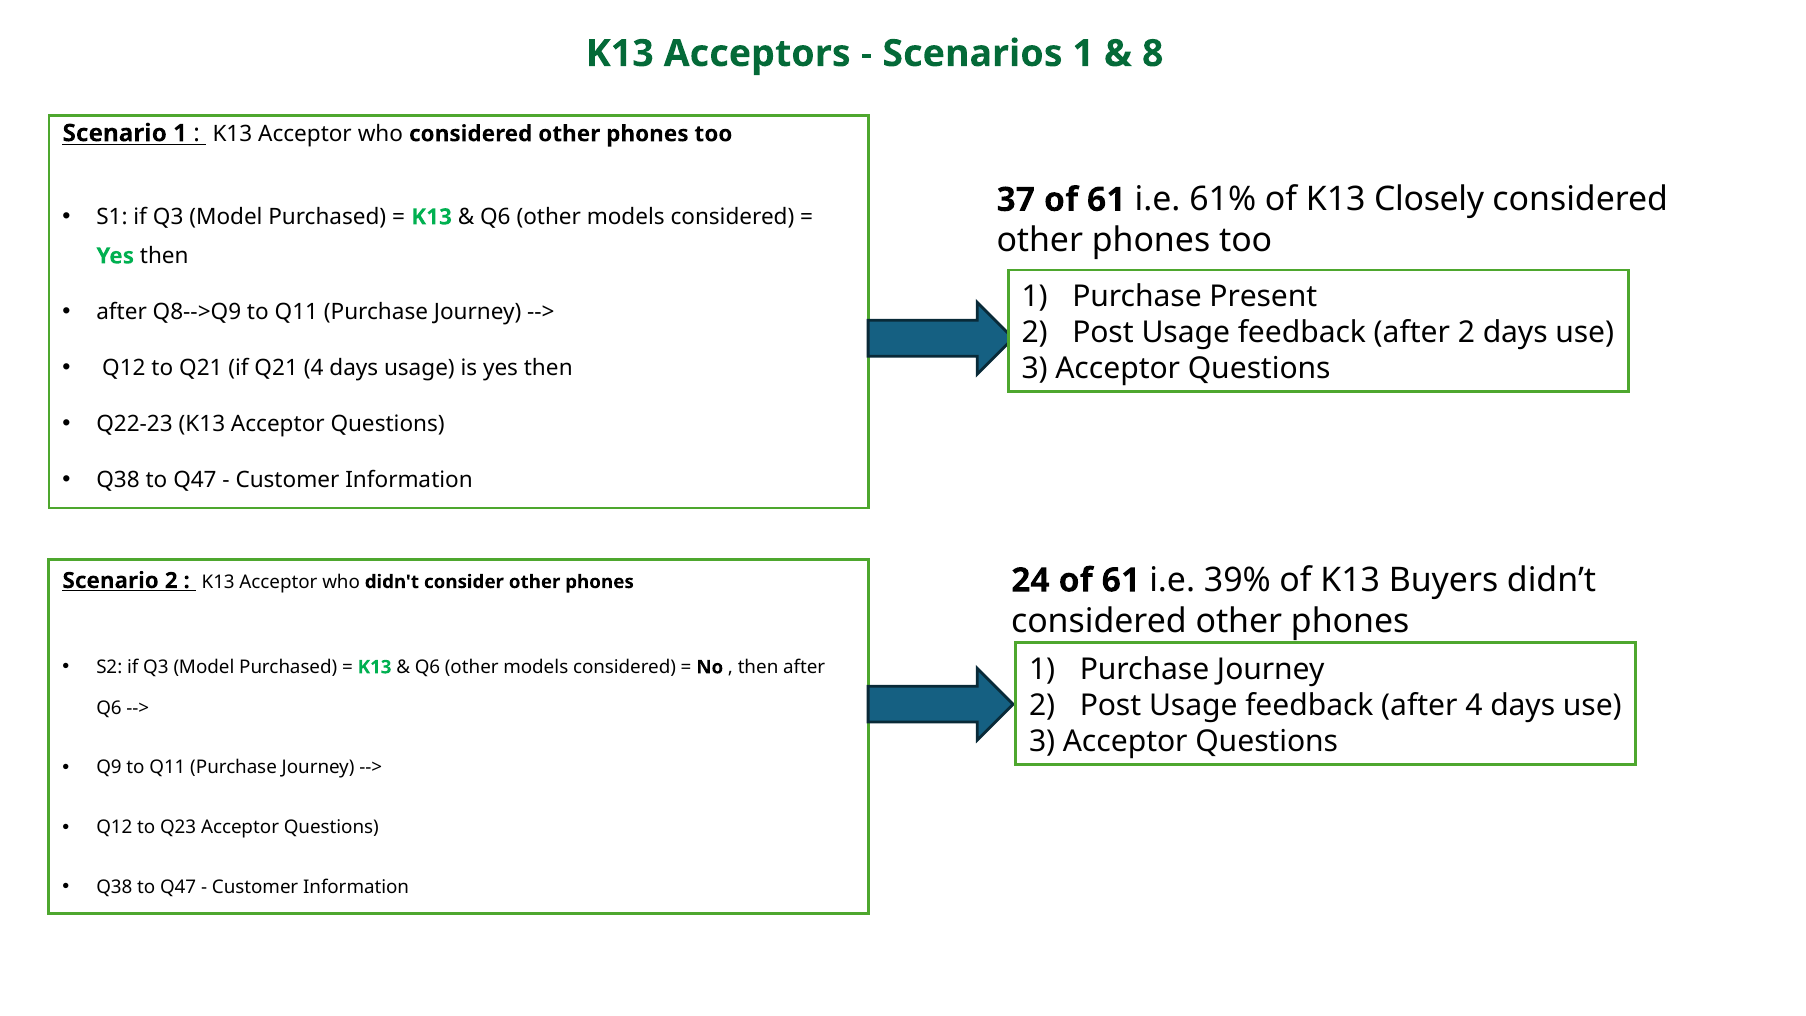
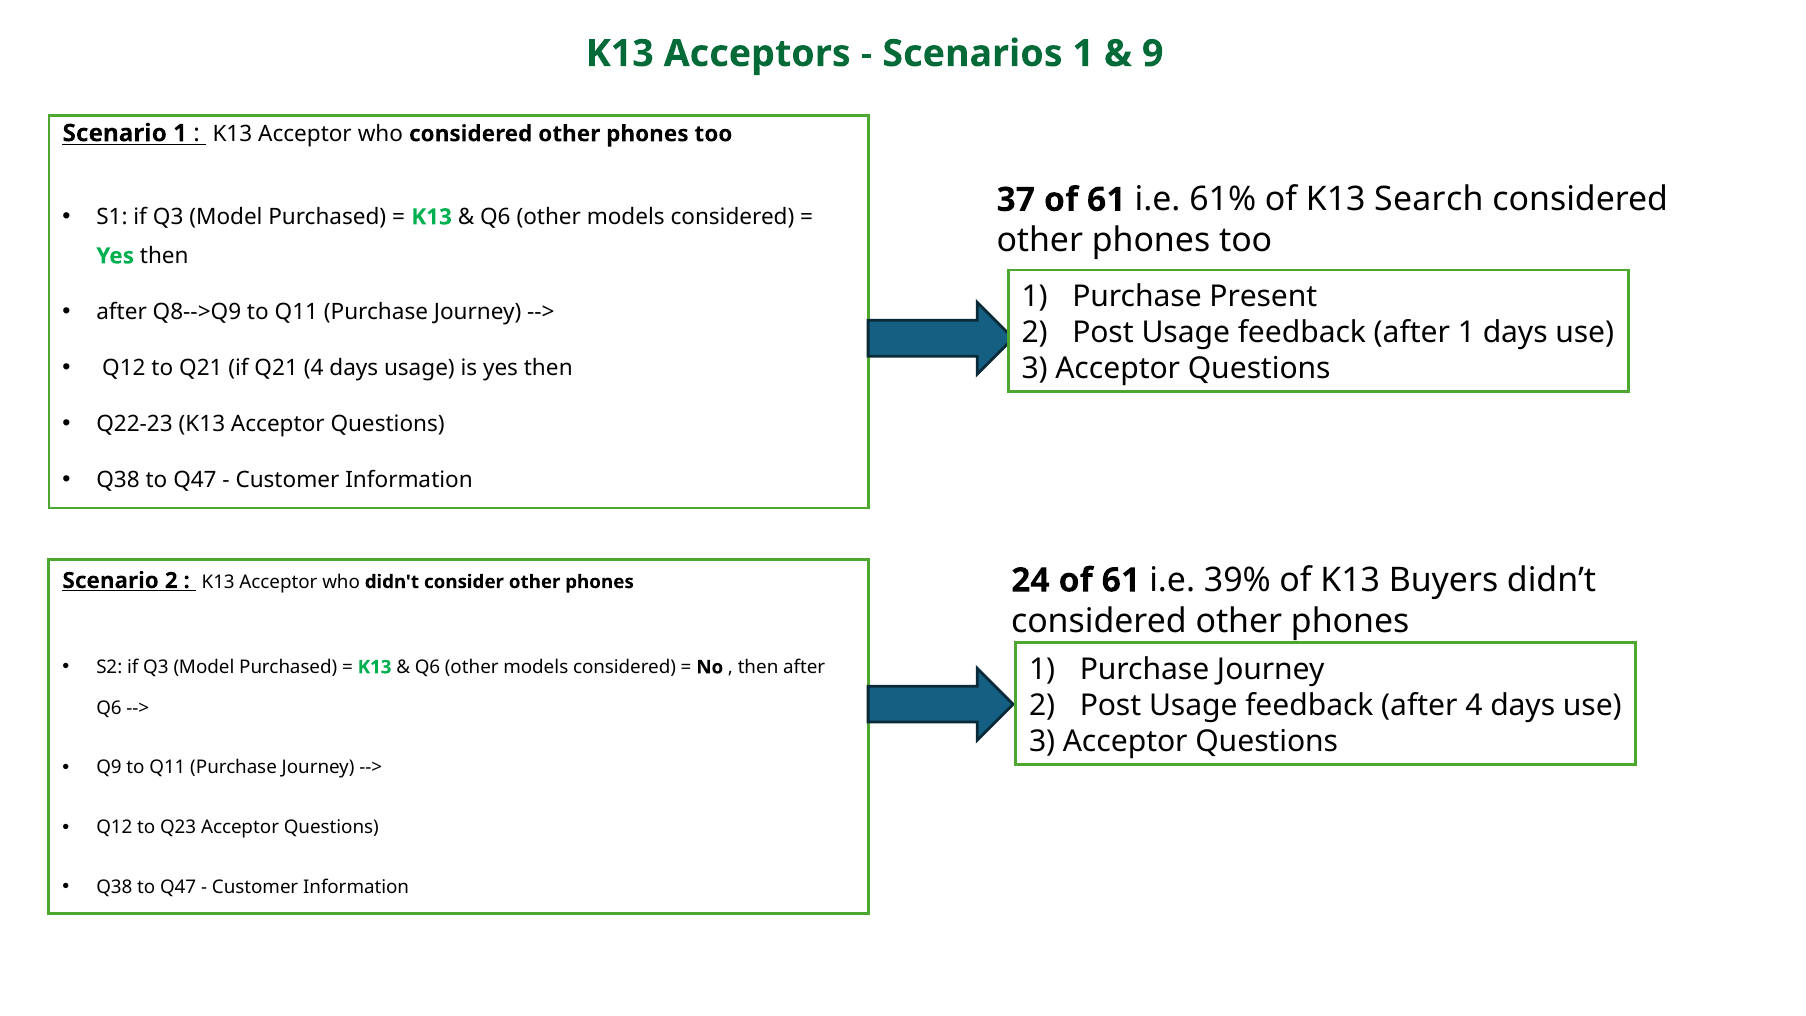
8: 8 -> 9
Closely: Closely -> Search
after 2: 2 -> 1
